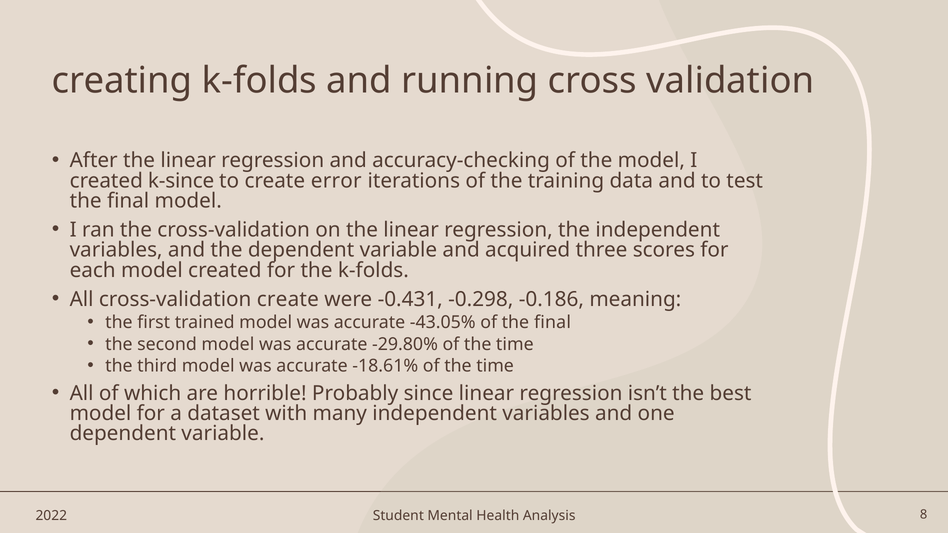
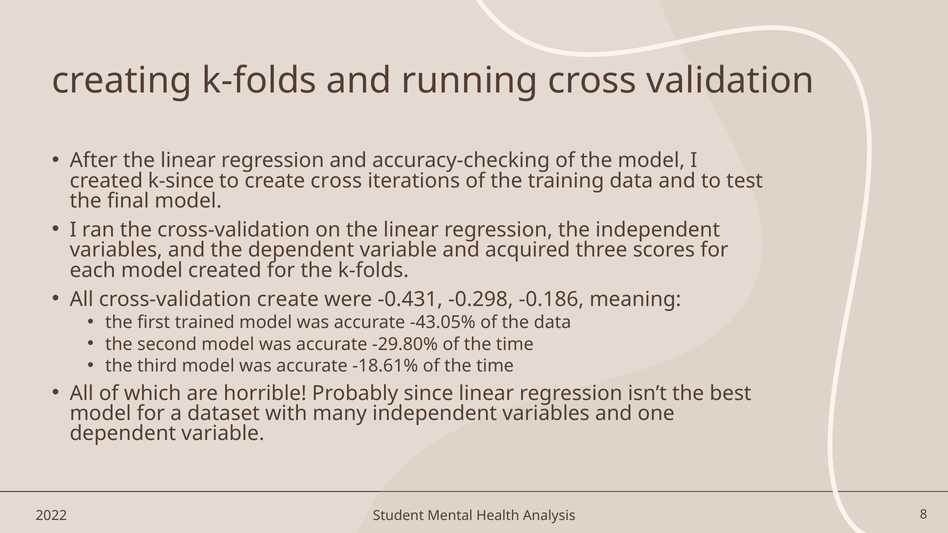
create error: error -> cross
of the final: final -> data
